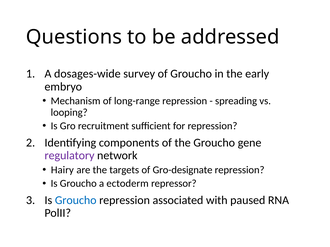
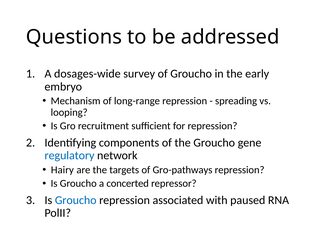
regulatory colour: purple -> blue
Gro-designate: Gro-designate -> Gro-pathways
ectoderm: ectoderm -> concerted
